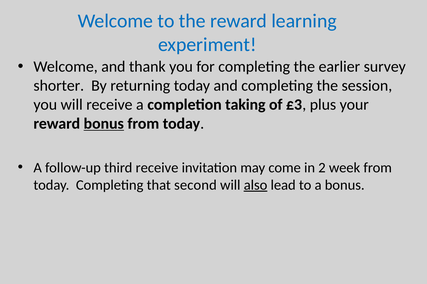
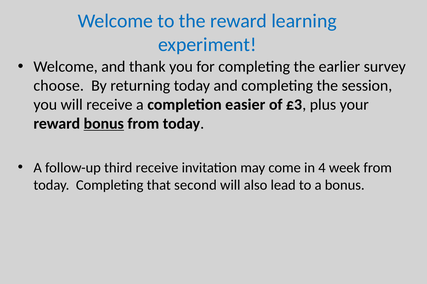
shorter: shorter -> choose
taking: taking -> easier
2: 2 -> 4
also underline: present -> none
